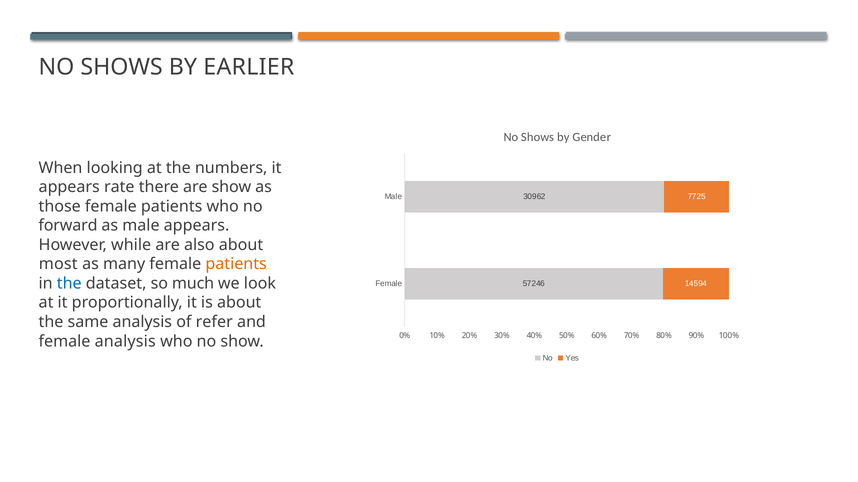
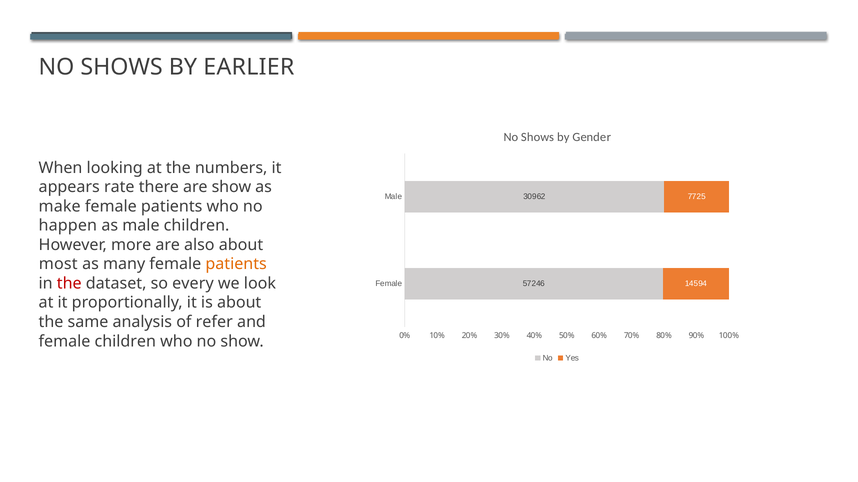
those: those -> make
forward: forward -> happen
male appears: appears -> children
while: while -> more
the at (69, 284) colour: blue -> red
much: much -> every
female analysis: analysis -> children
